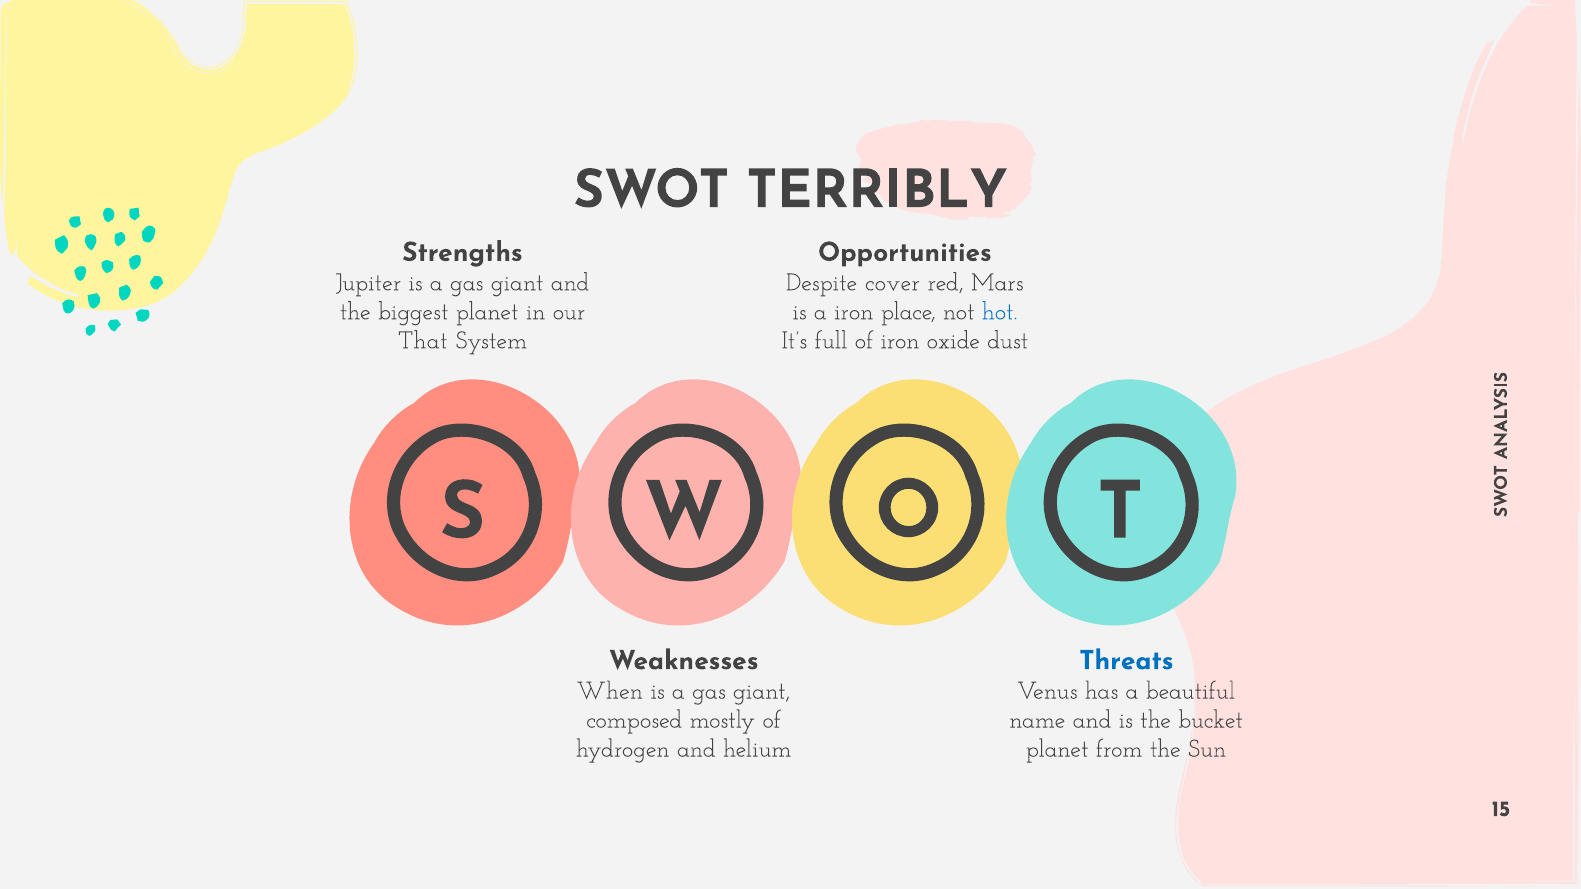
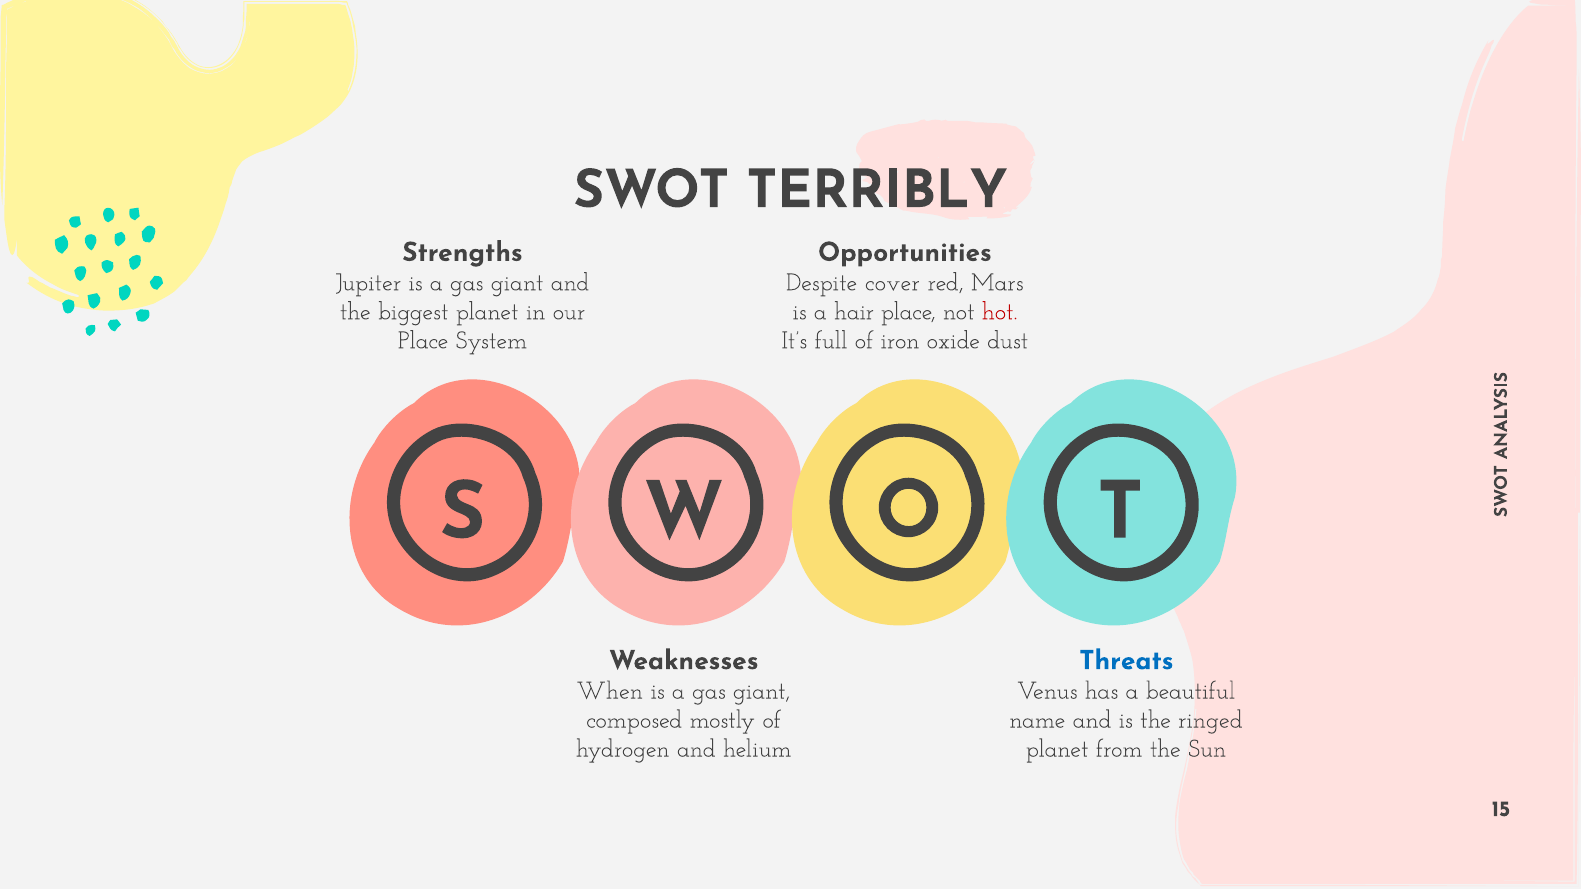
a iron: iron -> hair
hot colour: blue -> red
That at (423, 340): That -> Place
bucket: bucket -> ringed
